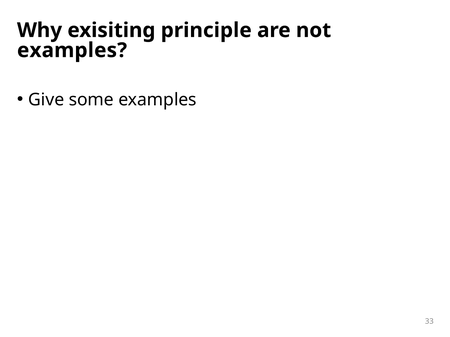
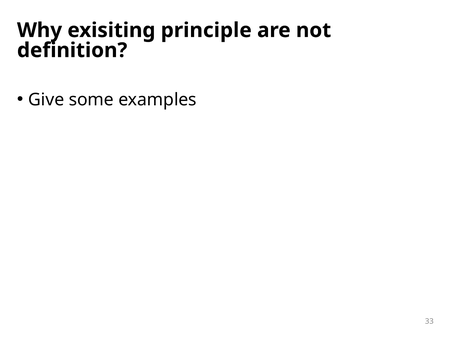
examples at (72, 50): examples -> definition
